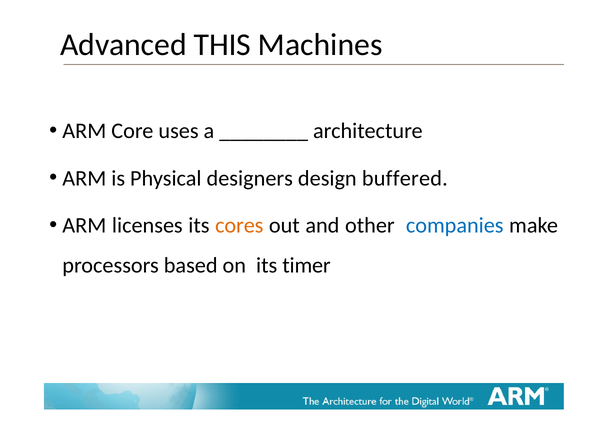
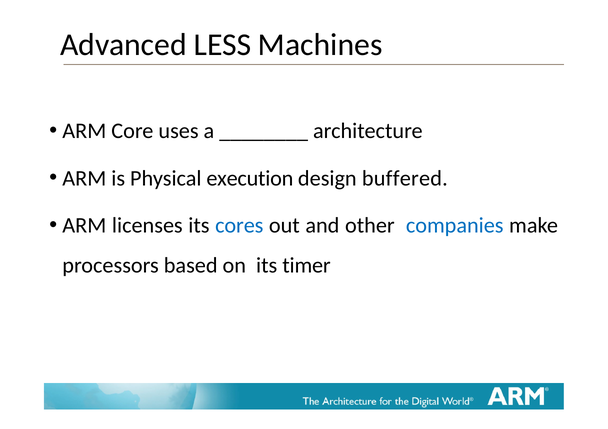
THIS: THIS -> LESS
designers: designers -> execution
cores colour: orange -> blue
